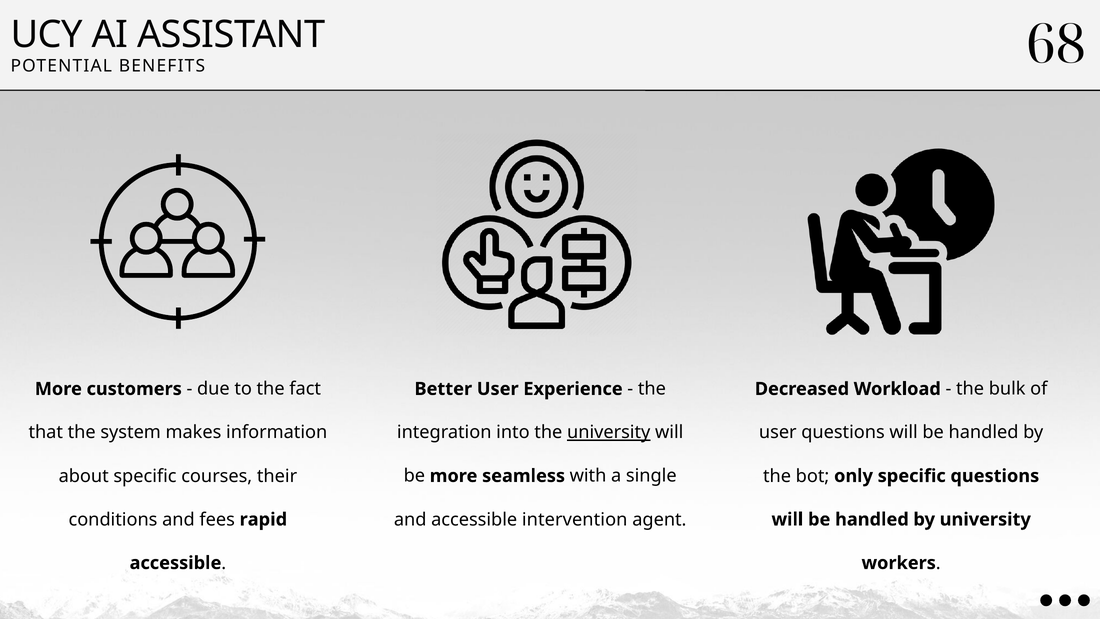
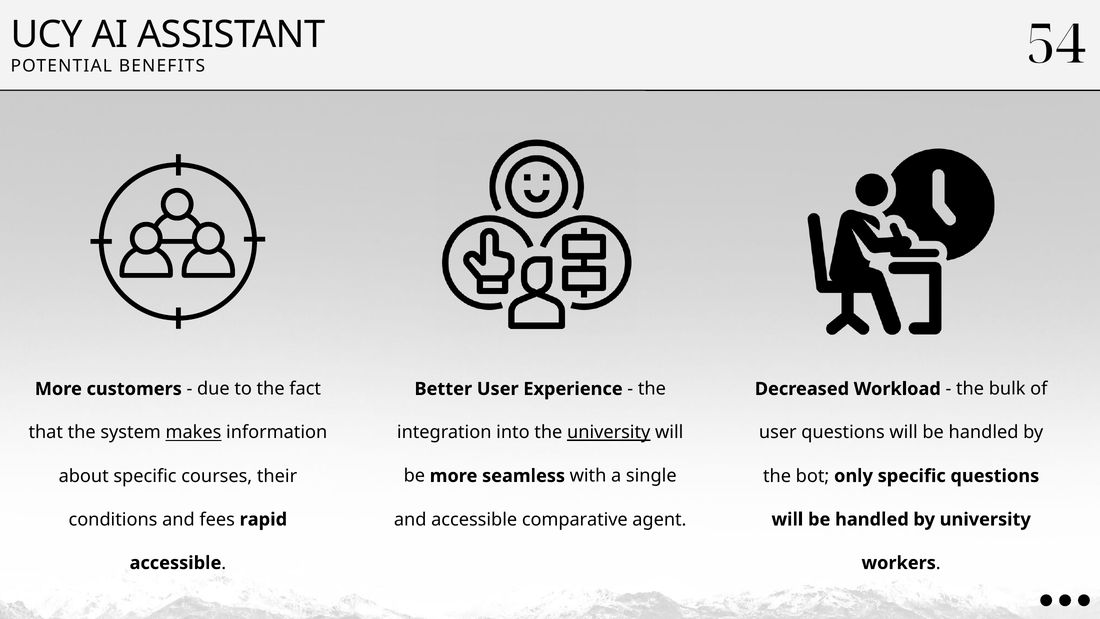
68: 68 -> 54
makes underline: none -> present
intervention: intervention -> comparative
